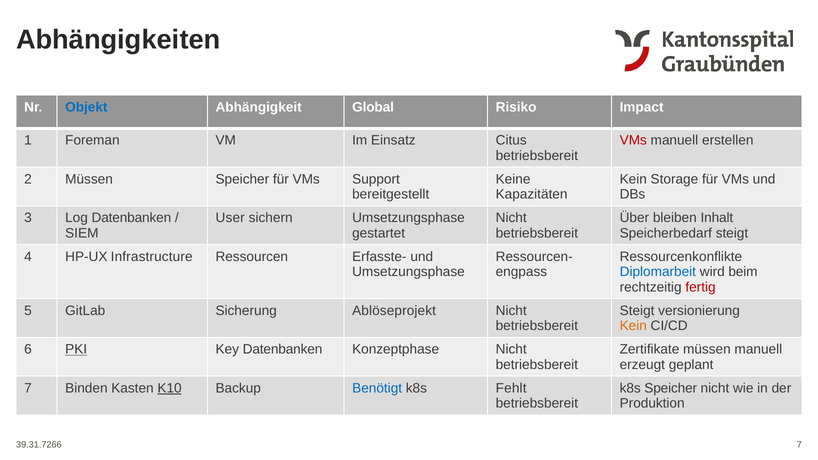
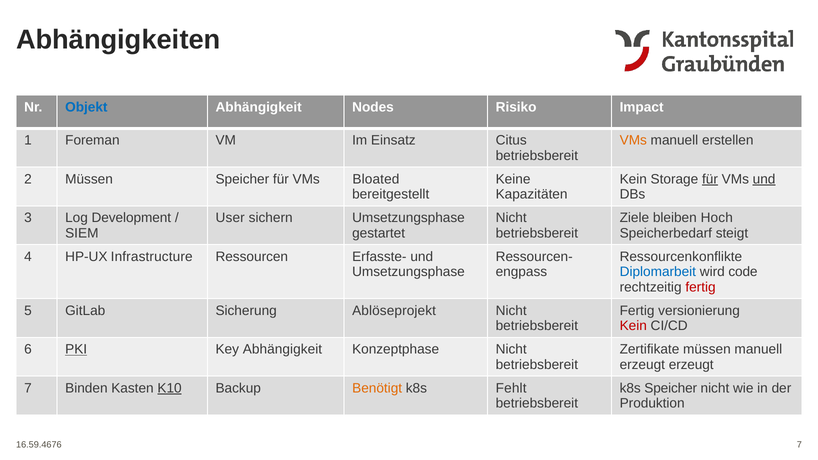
Global: Global -> Nodes
VMs at (633, 140) colour: red -> orange
Support: Support -> Bloated
für at (710, 179) underline: none -> present
und at (764, 179) underline: none -> present
Log Datenbanken: Datenbanken -> Development
Über: Über -> Ziele
Inhalt: Inhalt -> Hoch
beim: beim -> code
Steigt at (637, 311): Steigt -> Fertig
Kein at (633, 326) colour: orange -> red
Key Datenbanken: Datenbanken -> Abhängigkeit
erzeugt geplant: geplant -> erzeugt
Benötigt colour: blue -> orange
39.31.7266: 39.31.7266 -> 16.59.4676
